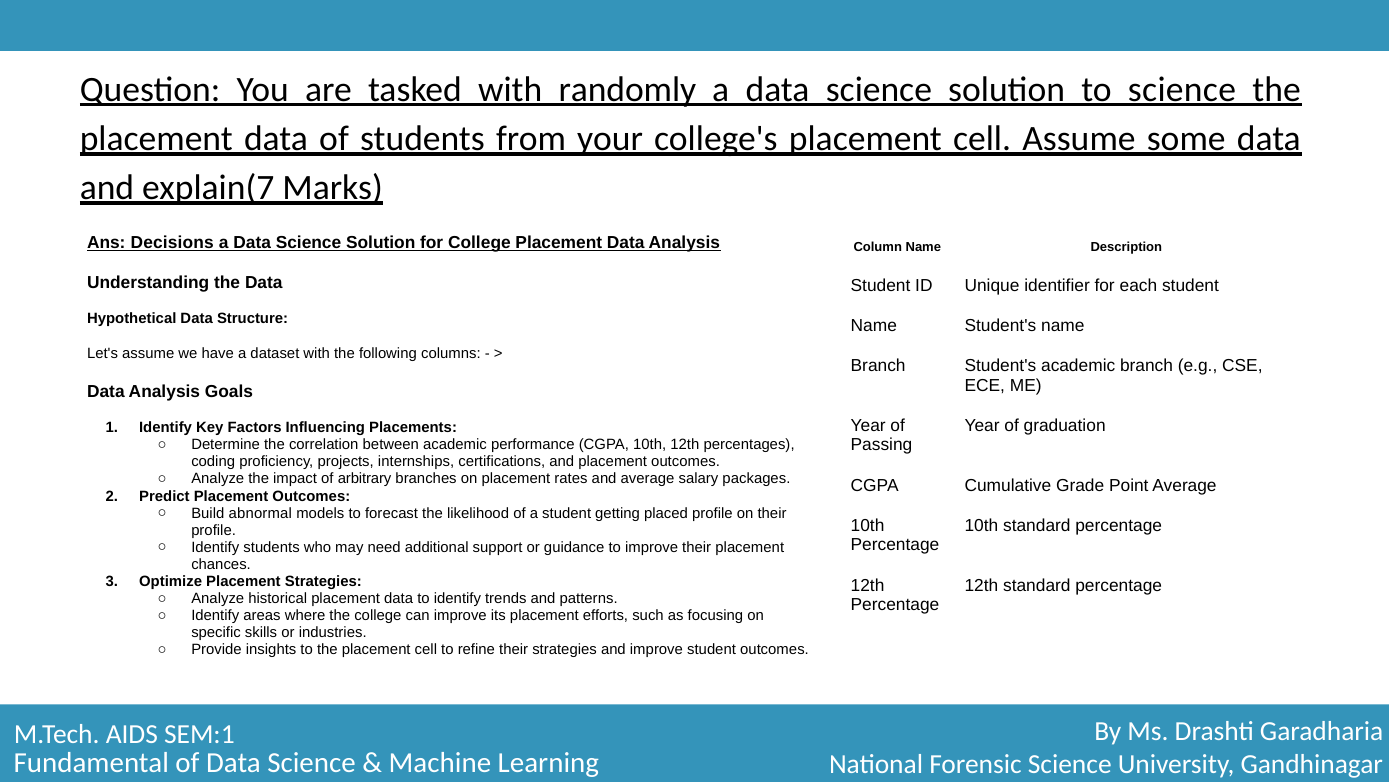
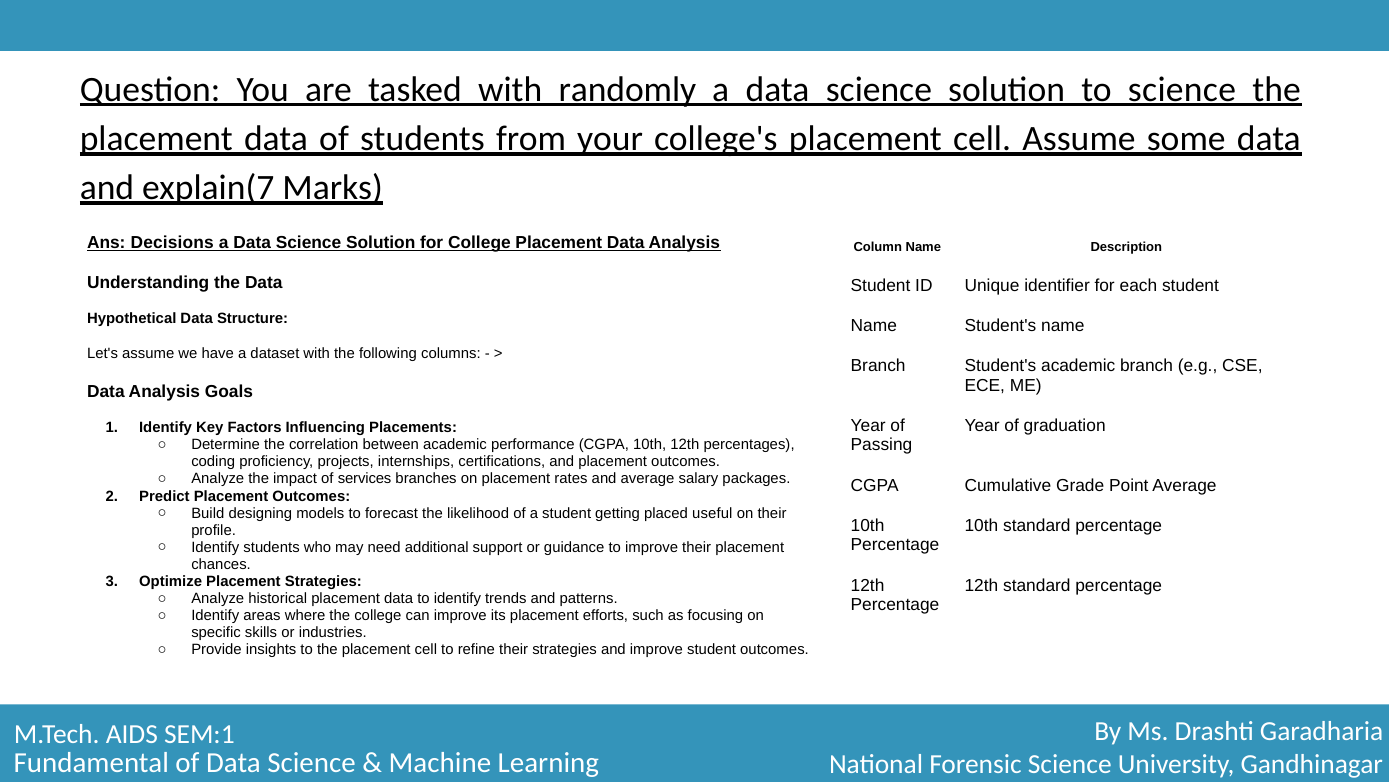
arbitrary: arbitrary -> services
abnormal: abnormal -> designing
placed profile: profile -> useful
